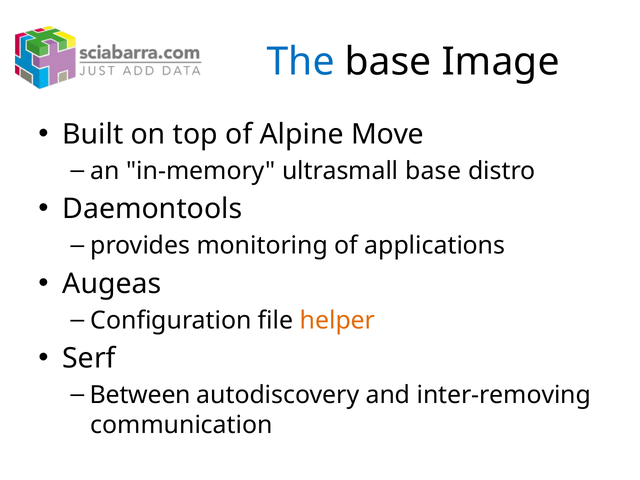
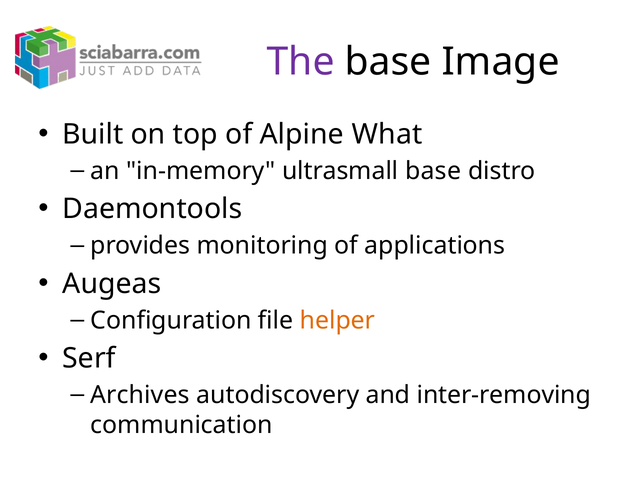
The colour: blue -> purple
Move: Move -> What
Between: Between -> Archives
